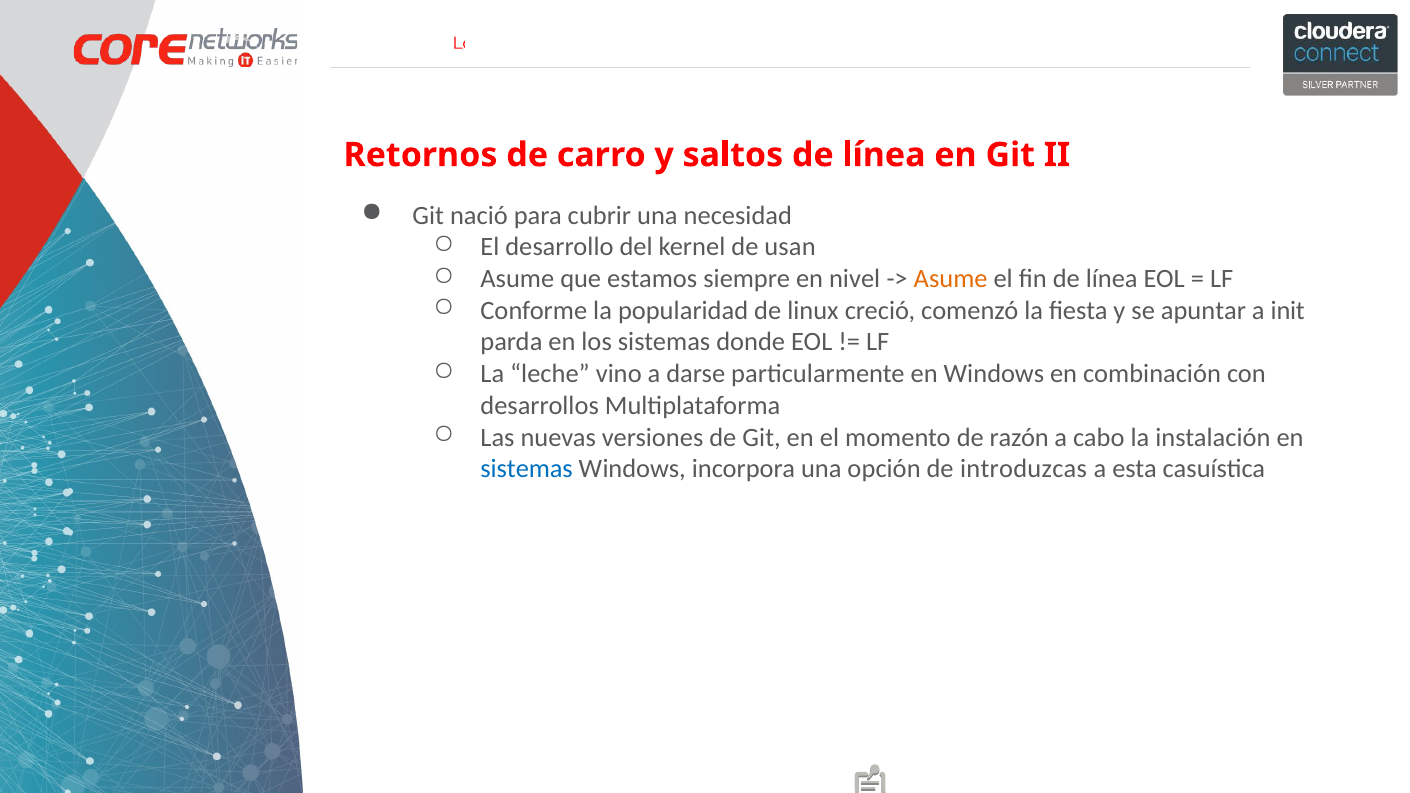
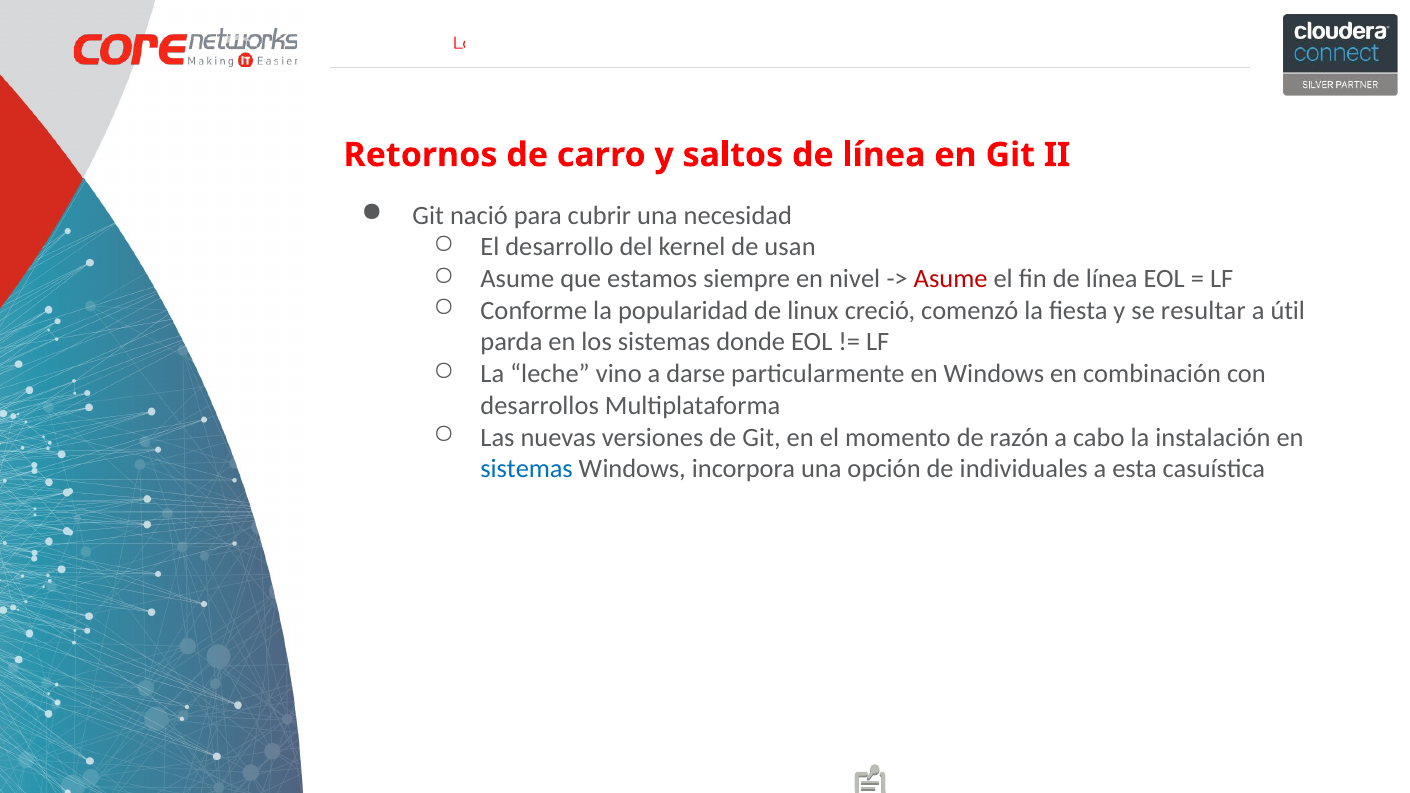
Asume at (951, 279) colour: orange -> red
apuntar: apuntar -> resultar
init: init -> útil
introduzcas: introduzcas -> individuales
